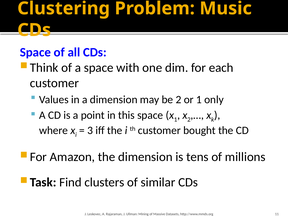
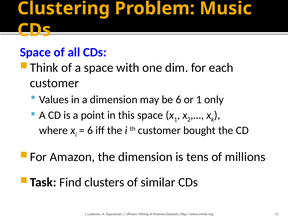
be 2: 2 -> 6
3 at (90, 130): 3 -> 6
